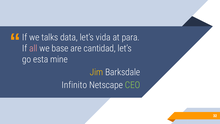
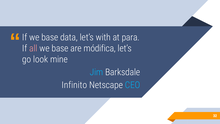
If we talks: talks -> base
vida: vida -> with
cantidad: cantidad -> módifica
esta: esta -> look
Jim colour: yellow -> light blue
CEO colour: light green -> light blue
